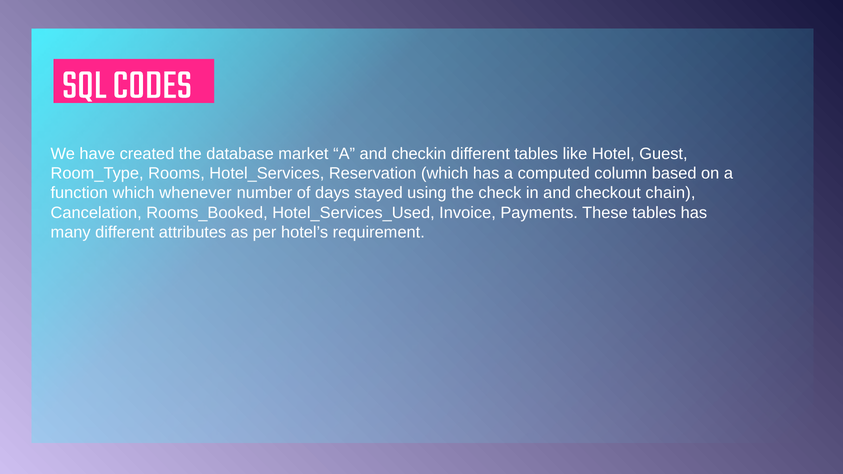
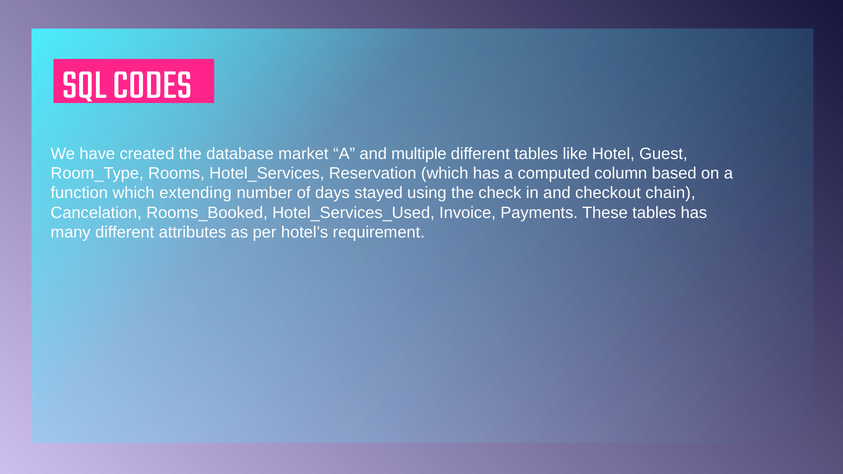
checkin: checkin -> multiple
whenever: whenever -> extending
